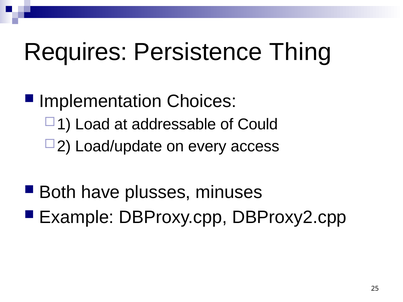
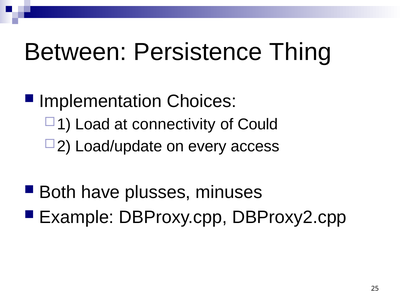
Requires: Requires -> Between
addressable: addressable -> connectivity
